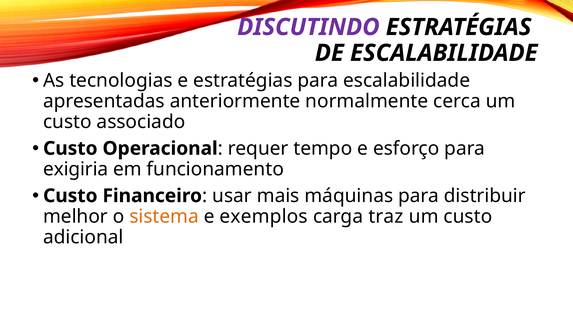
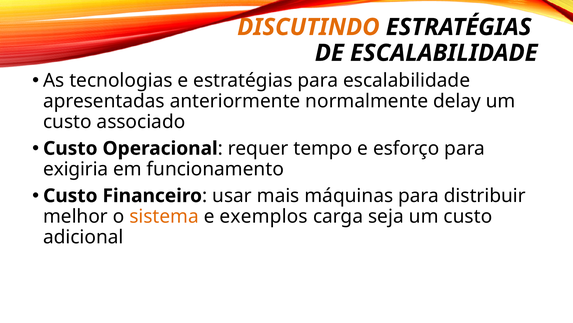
DISCUTINDO colour: purple -> orange
cerca: cerca -> delay
traz: traz -> seja
